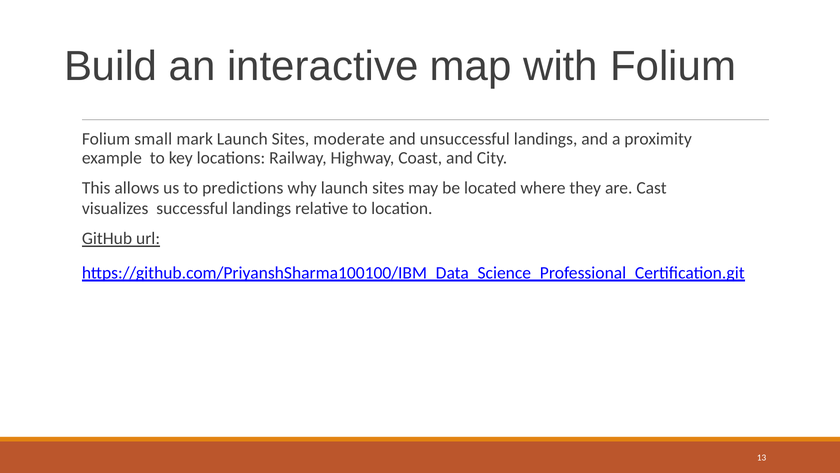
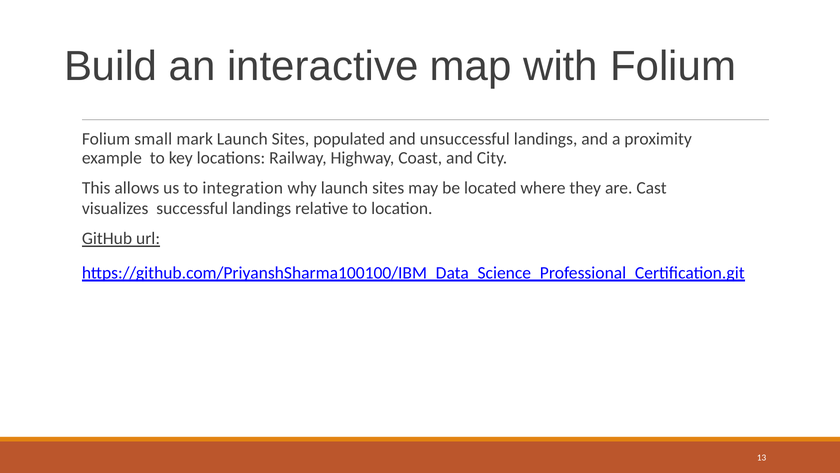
moderate: moderate -> populated
predictions: predictions -> integration
